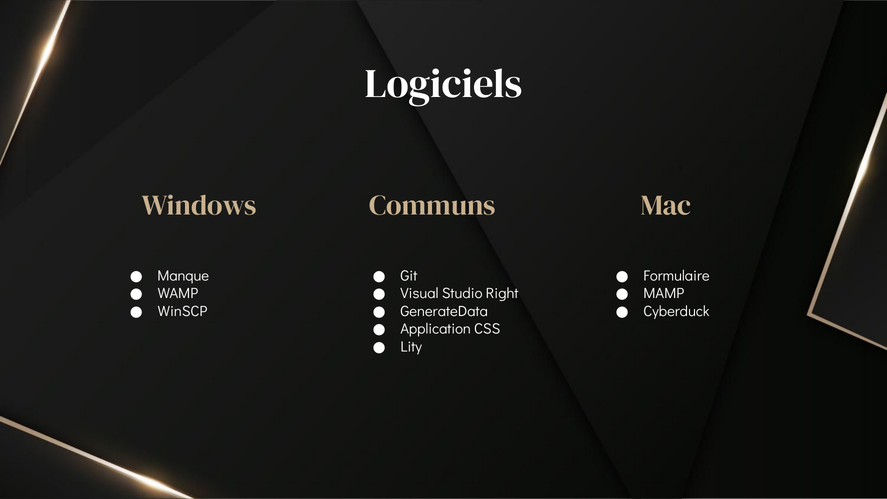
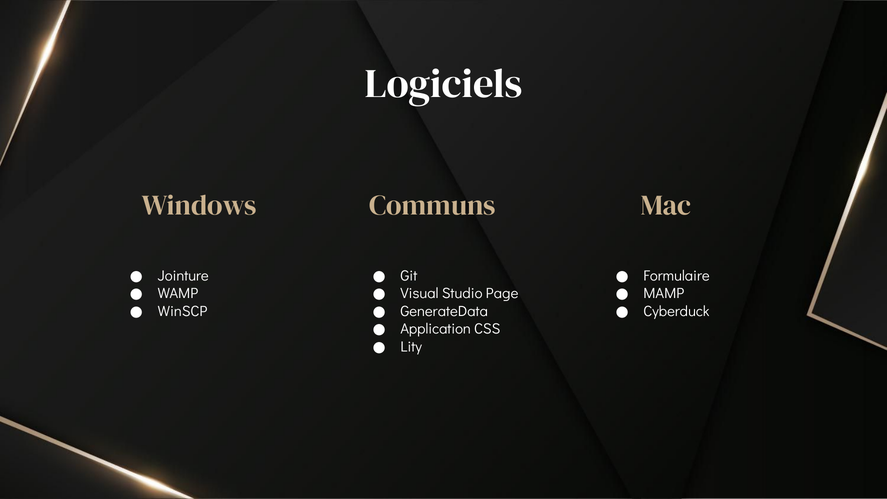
Manque: Manque -> Jointure
Right: Right -> Page
